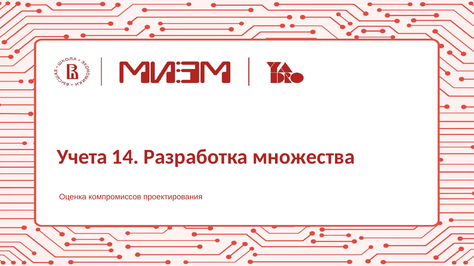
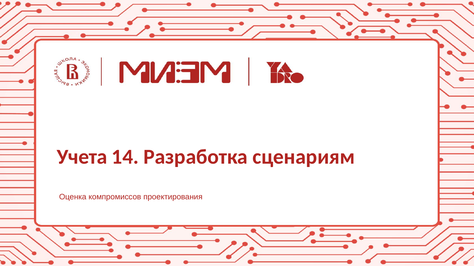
множества: множества -> сценариям
